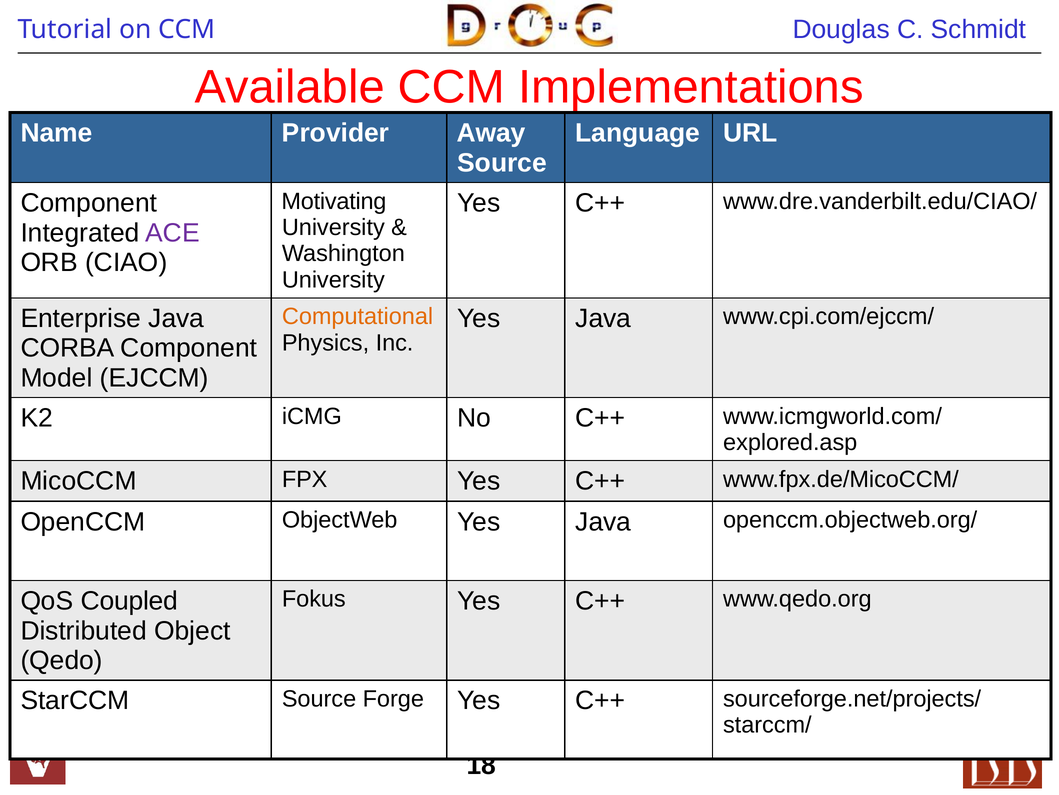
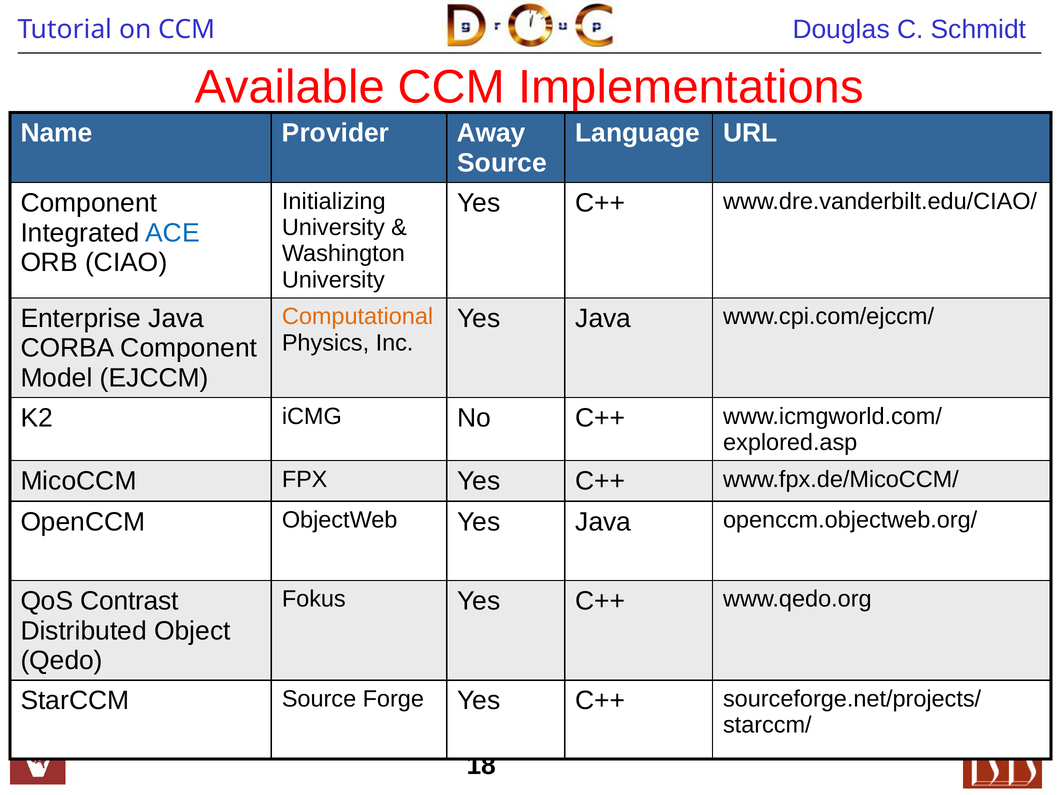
Motivating: Motivating -> Initializing
ACE colour: purple -> blue
Coupled: Coupled -> Contrast
